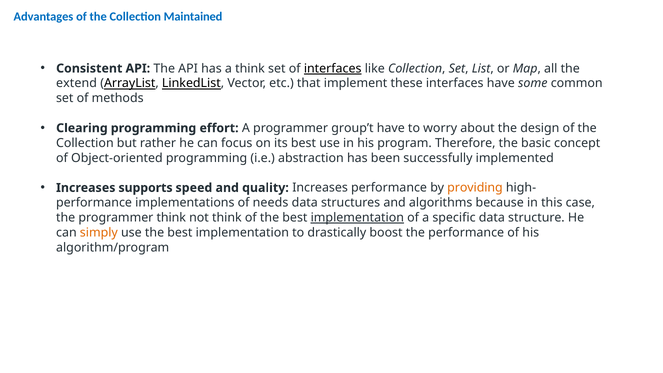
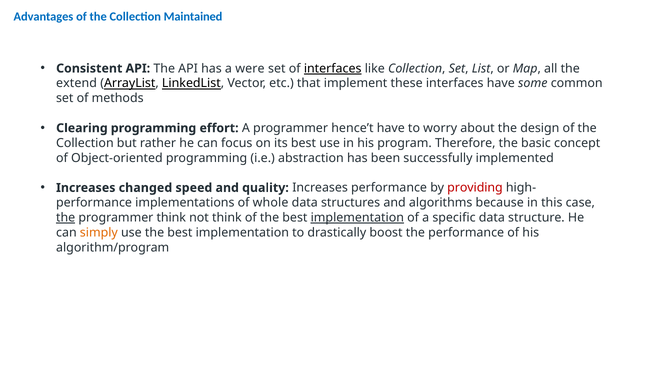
a think: think -> were
group’t: group’t -> hence’t
supports: supports -> changed
providing colour: orange -> red
needs: needs -> whole
the at (66, 218) underline: none -> present
